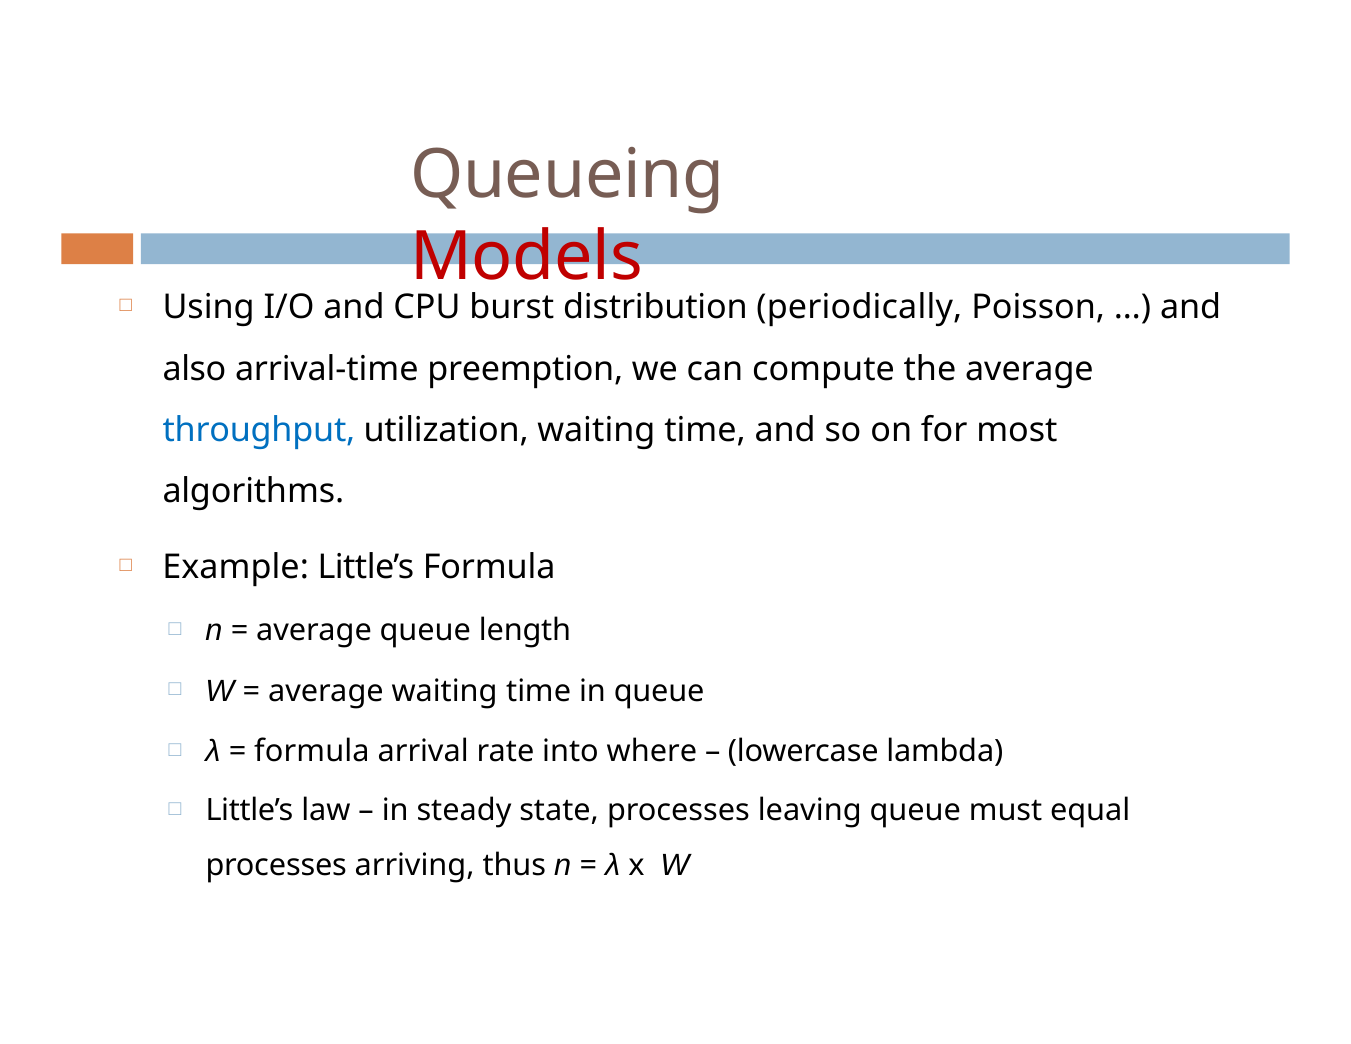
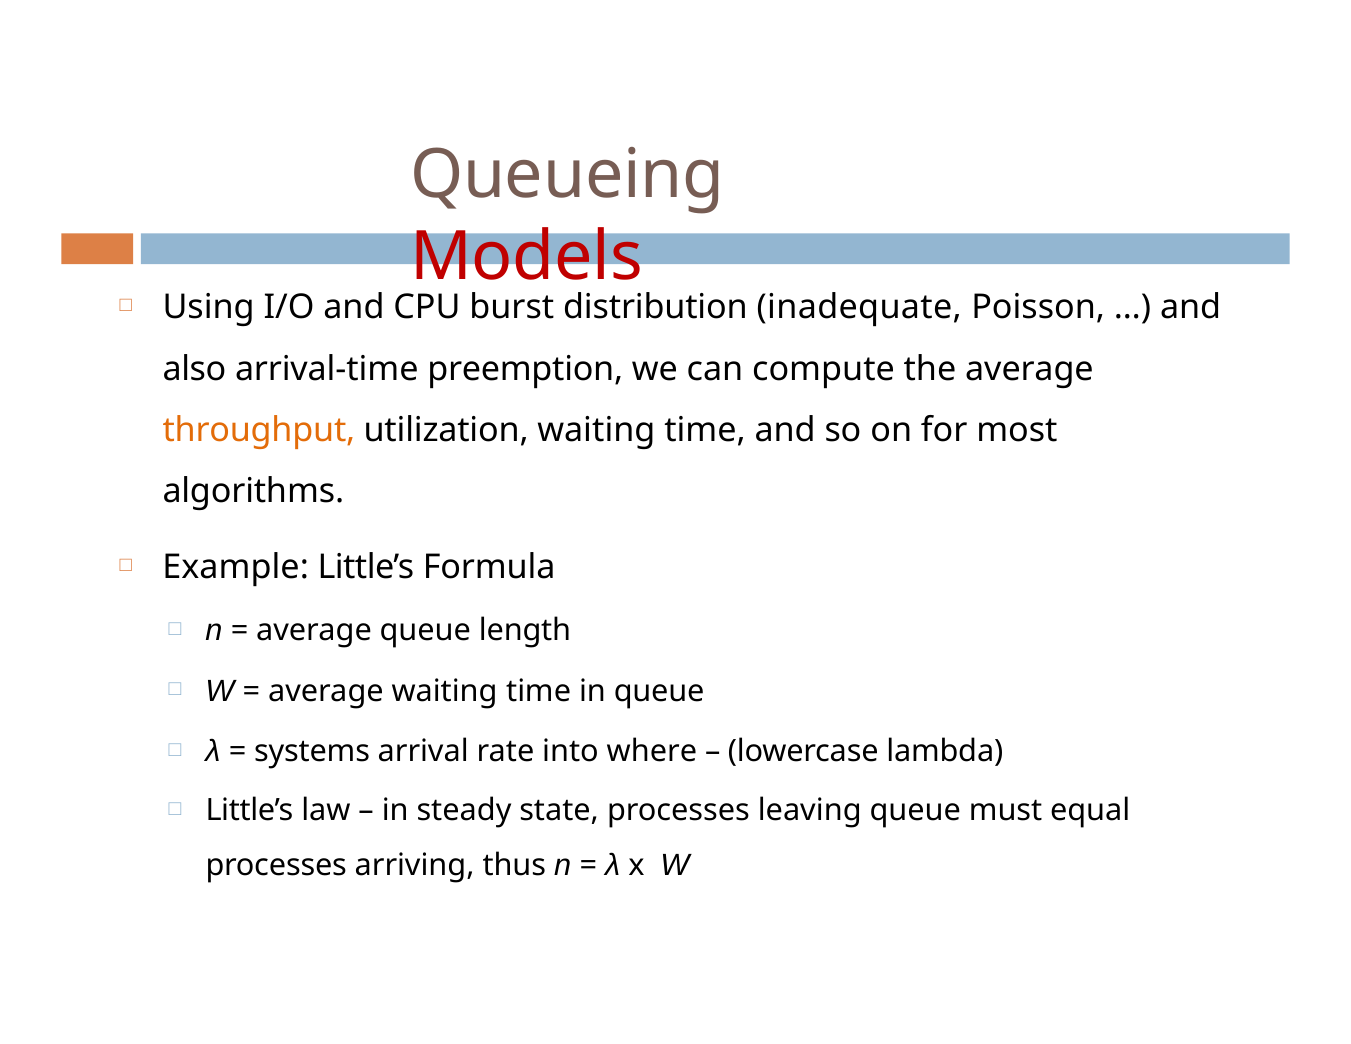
periodically: periodically -> inadequate
throughput colour: blue -> orange
formula at (312, 751): formula -> systems
